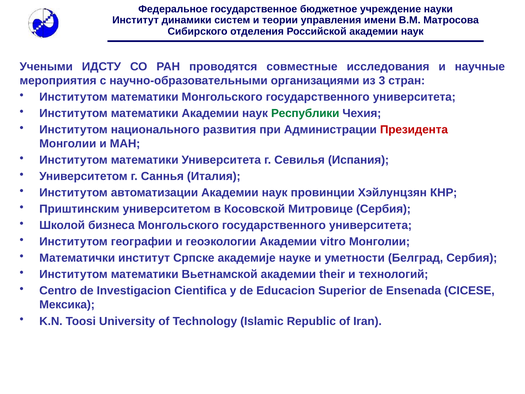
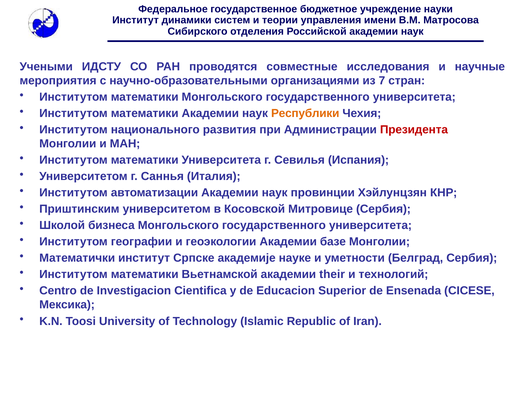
3: 3 -> 7
Республики colour: green -> orange
vitro: vitro -> базе
